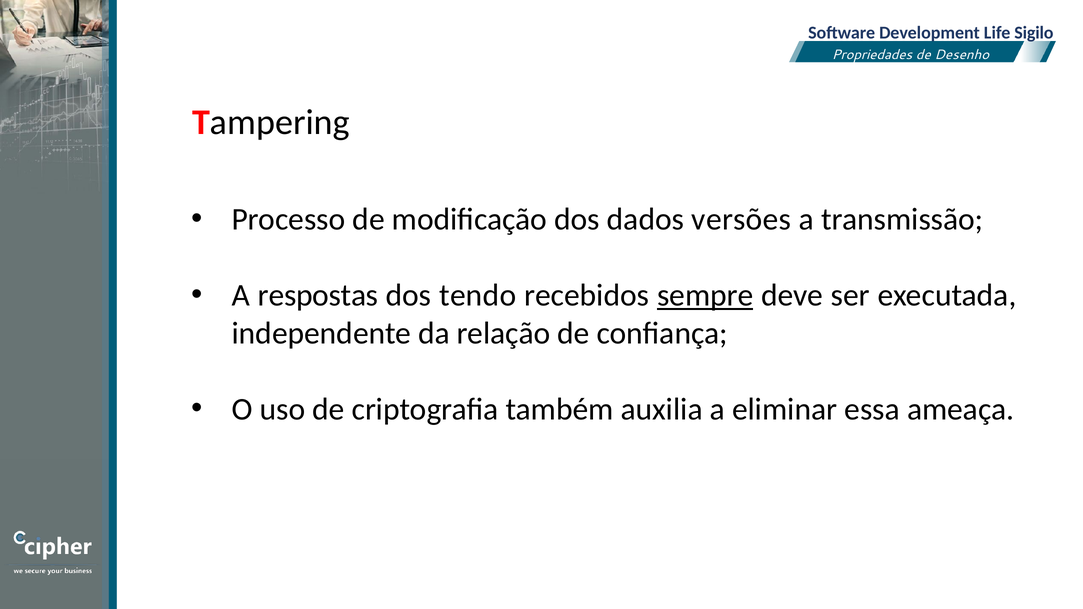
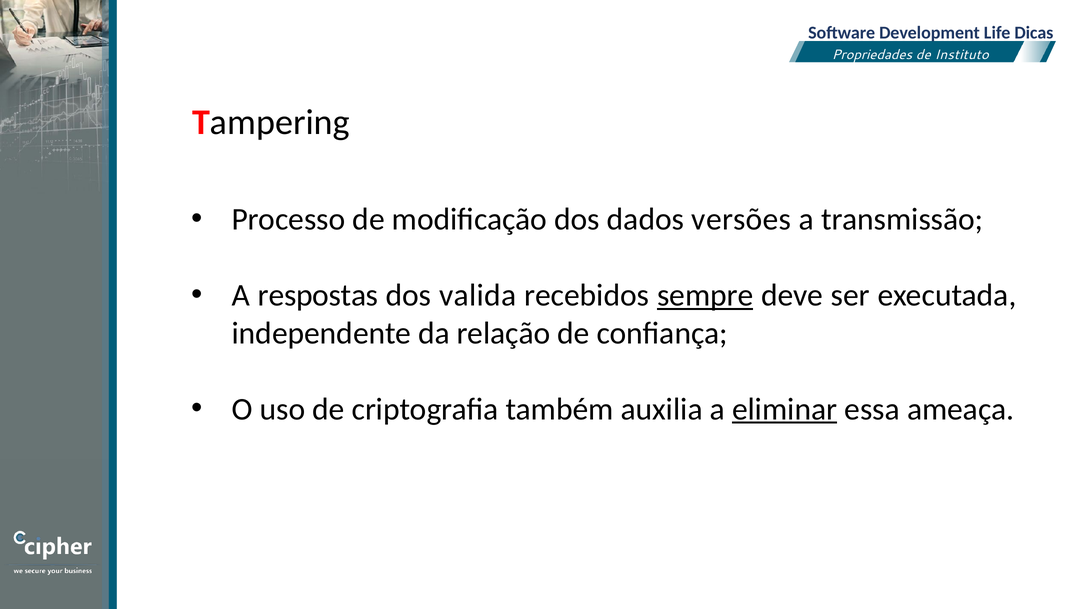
Sigilo: Sigilo -> Dicas
Desenho: Desenho -> Instituto
tendo: tendo -> valida
eliminar underline: none -> present
